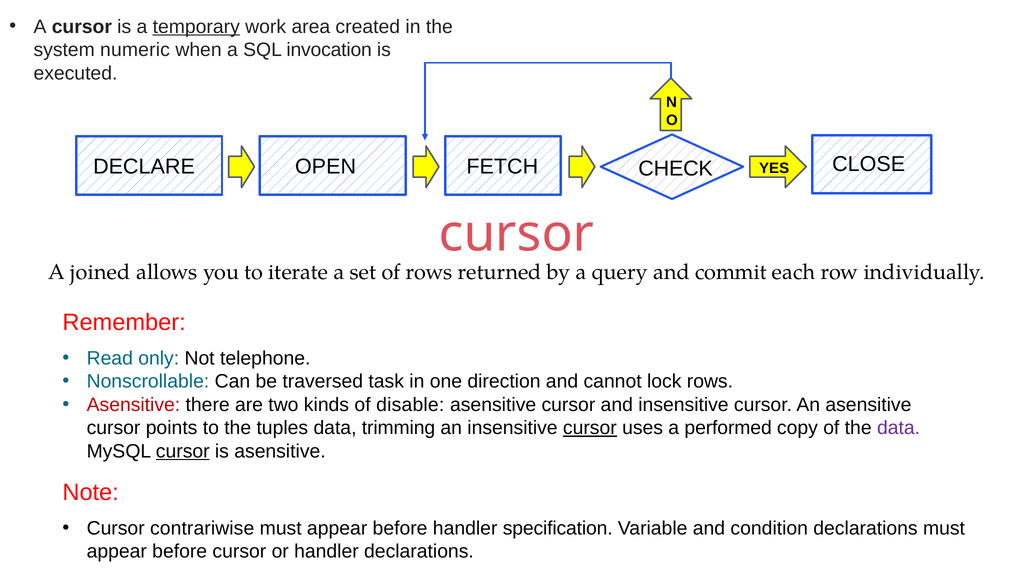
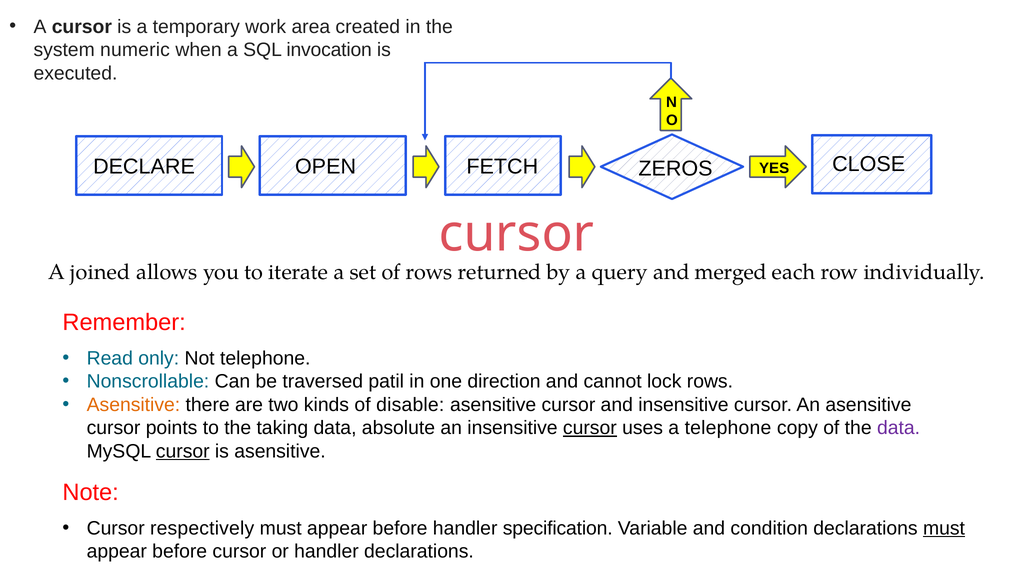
temporary underline: present -> none
CHECK: CHECK -> ZEROS
commit: commit -> merged
task: task -> patil
Asensitive at (133, 405) colour: red -> orange
tuples: tuples -> taking
trimming: trimming -> absolute
a performed: performed -> telephone
contrariwise: contrariwise -> respectively
must at (944, 528) underline: none -> present
